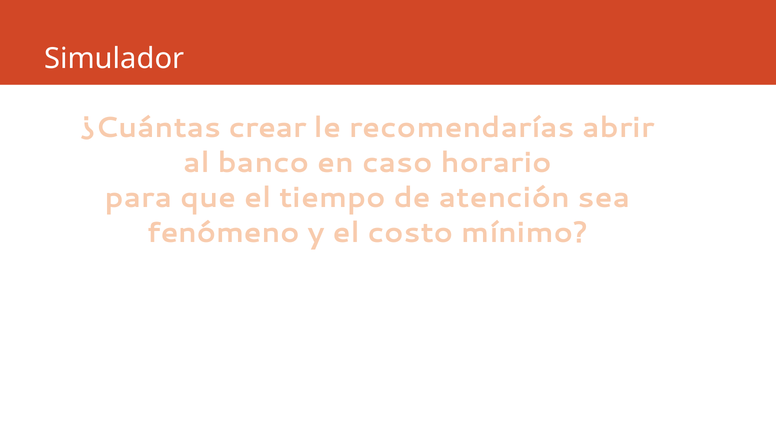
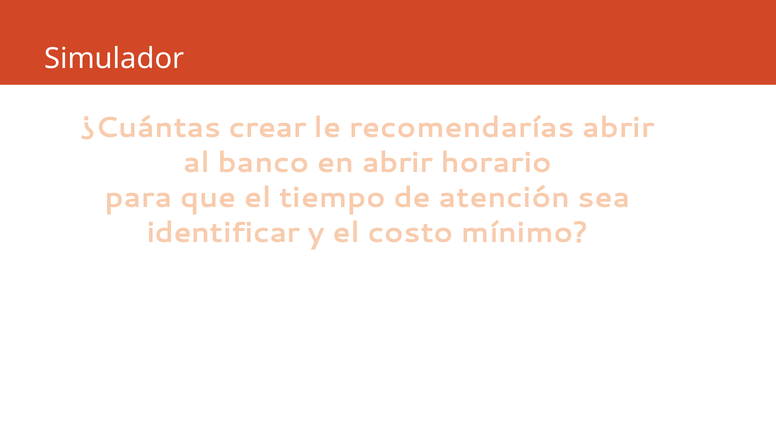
en caso: caso -> abrir
fenómeno: fenómeno -> identificar
